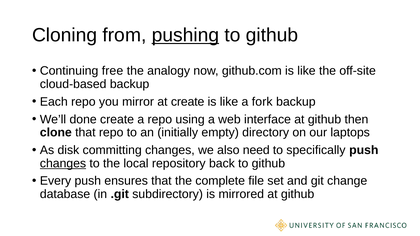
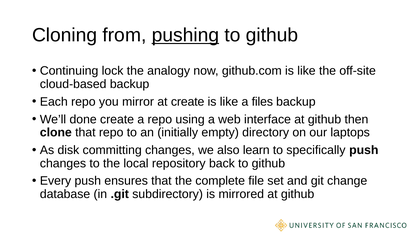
free: free -> lock
fork: fork -> files
need: need -> learn
changes at (63, 164) underline: present -> none
